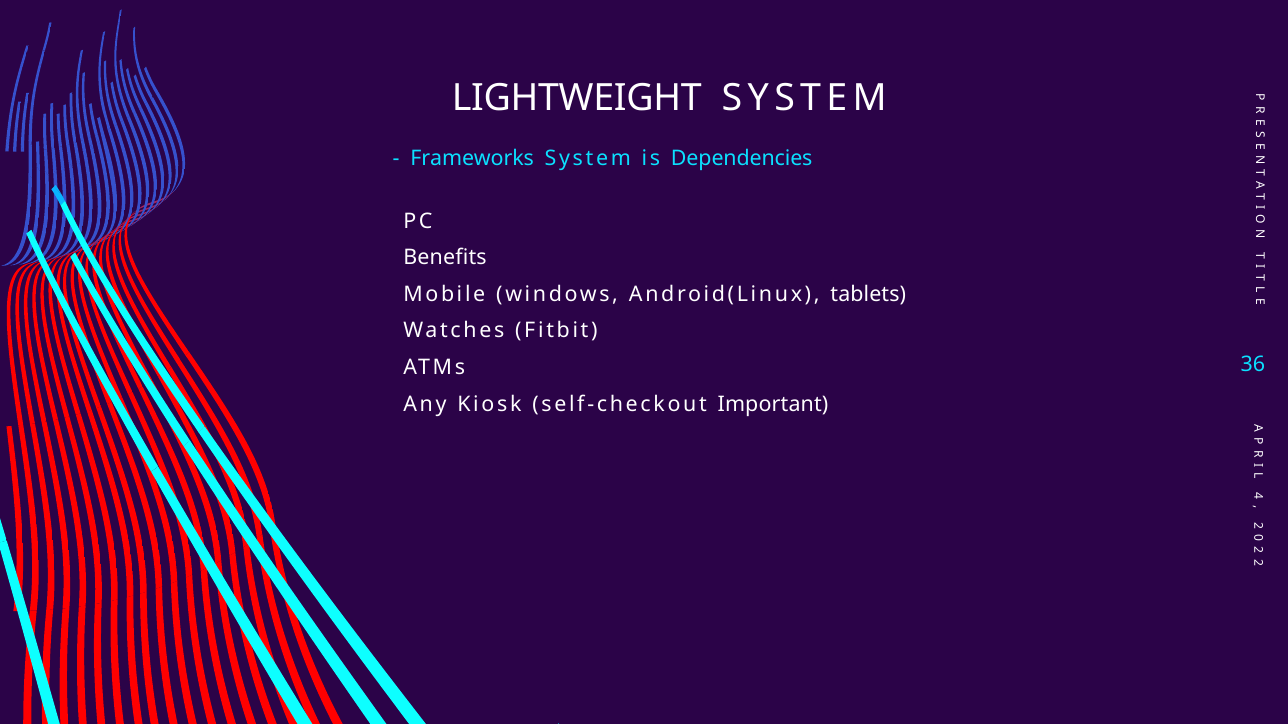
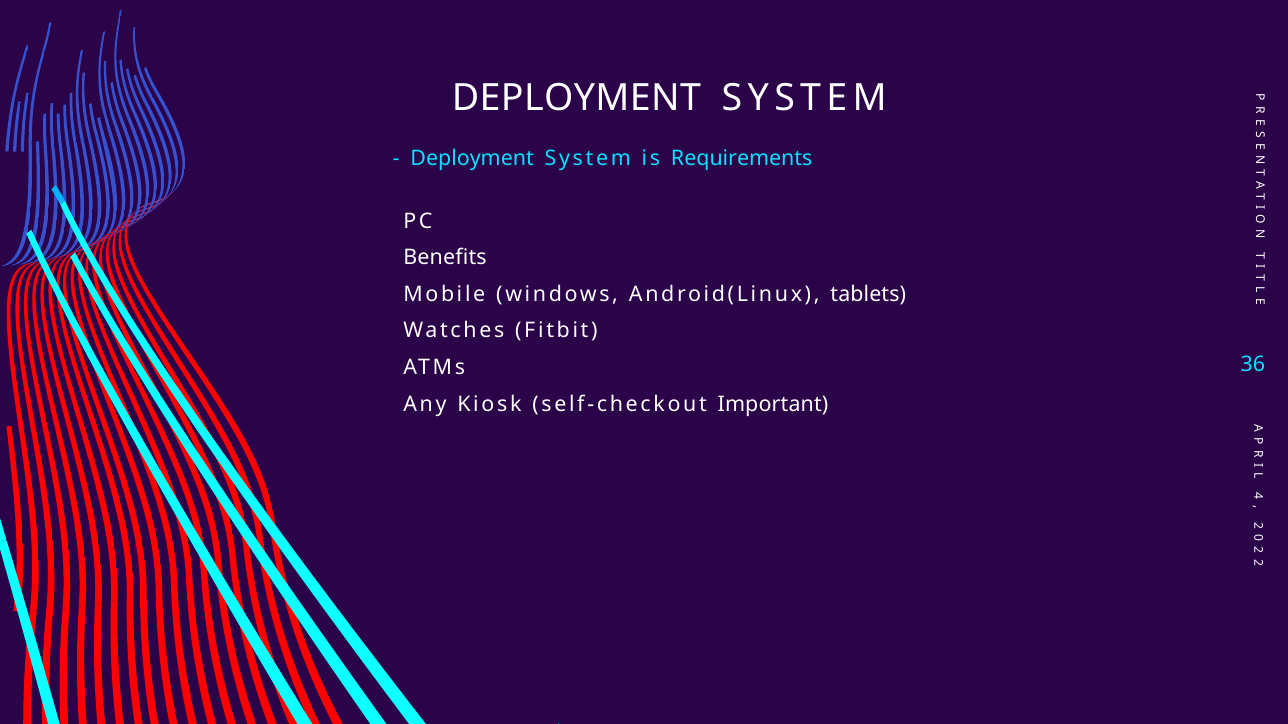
LIGHTWEIGHT at (577, 98): LIGHTWEIGHT -> DEPLOYMENT
Frameworks at (472, 158): Frameworks -> Deployment
Dependencies: Dependencies -> Requirements
